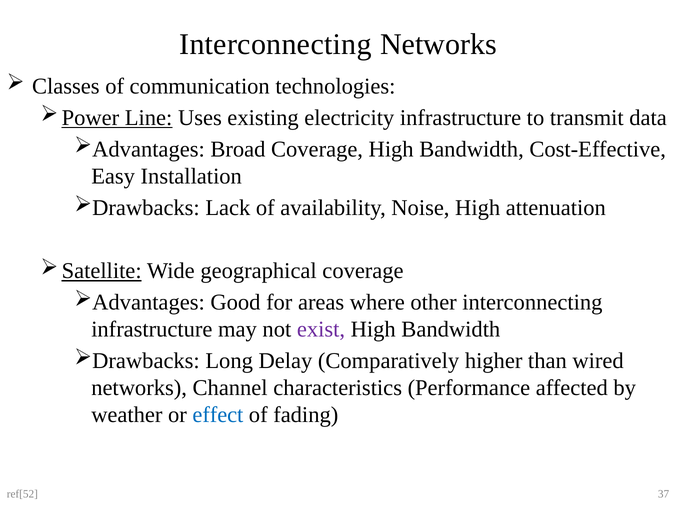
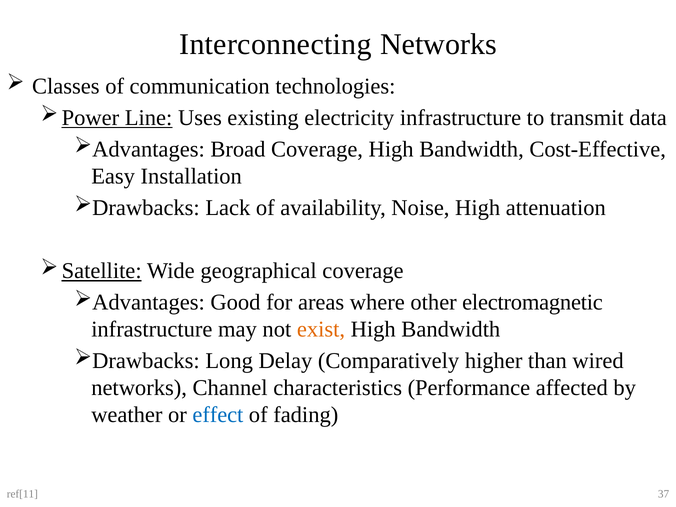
other interconnecting: interconnecting -> electromagnetic
exist colour: purple -> orange
ref[52: ref[52 -> ref[11
